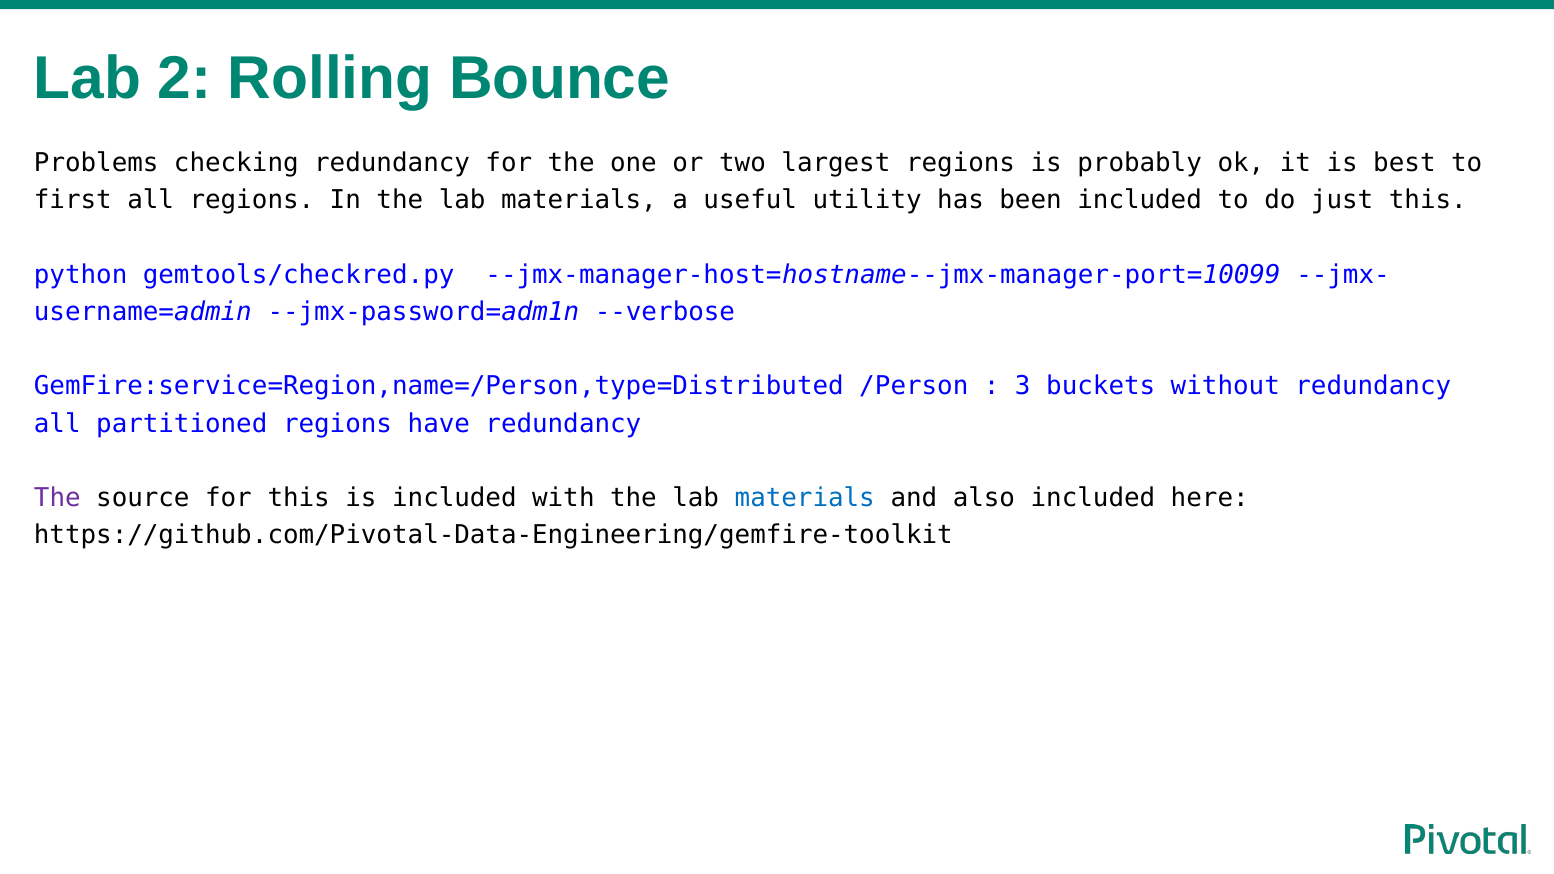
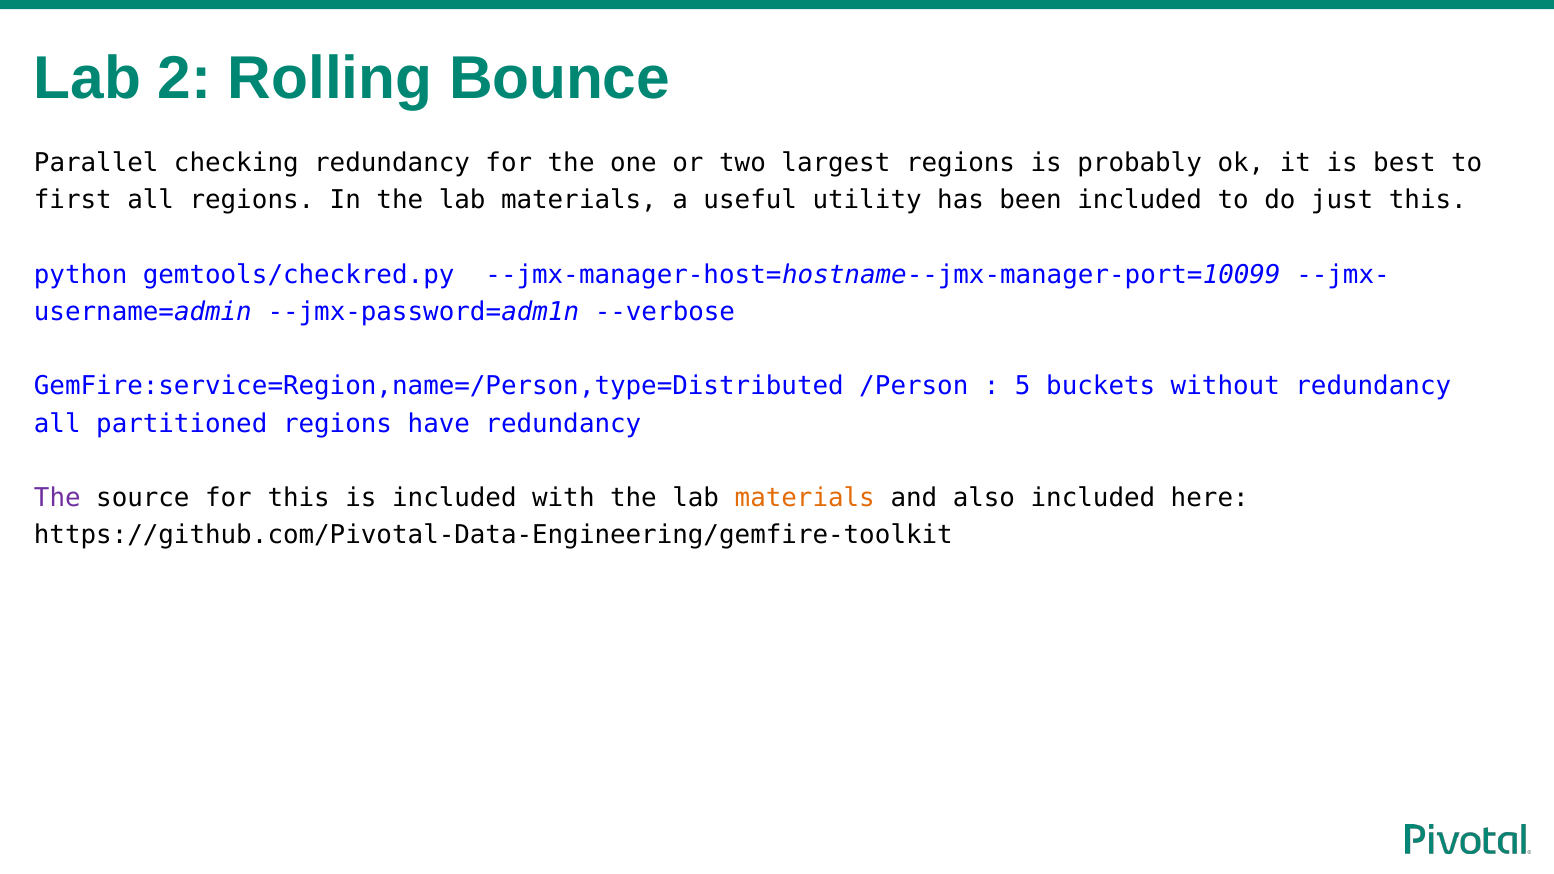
Problems: Problems -> Parallel
3: 3 -> 5
materials at (805, 498) colour: blue -> orange
